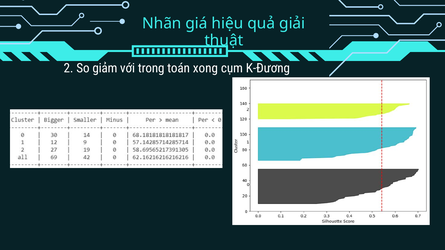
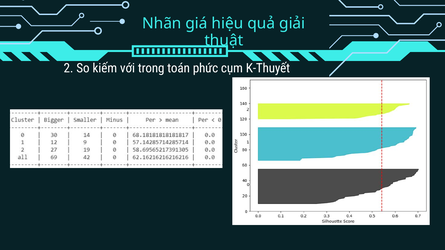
giảm: giảm -> kiếm
xong: xong -> phức
K-Đương: K-Đương -> K-Thuyết
